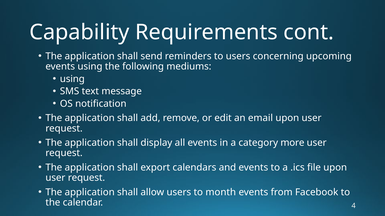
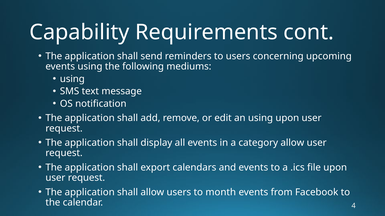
an email: email -> using
category more: more -> allow
